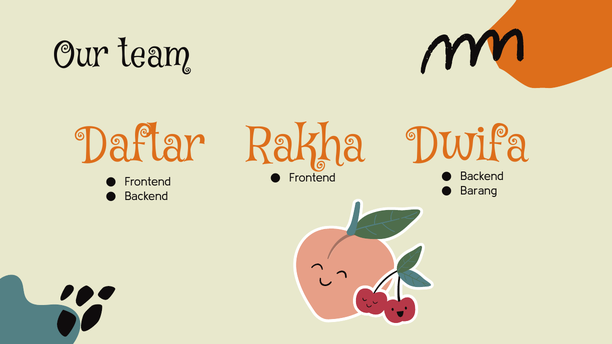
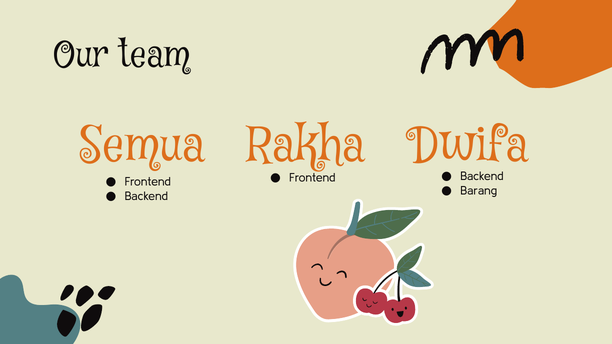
Daftar: Daftar -> Semua
